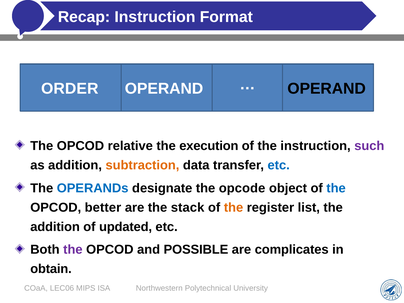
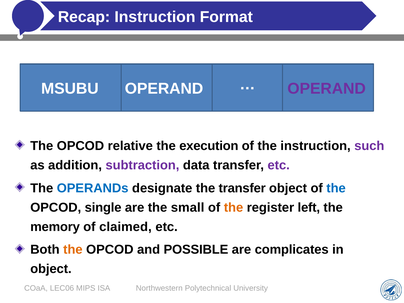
ORDER: ORDER -> MSUBU
OPERAND at (327, 89) colour: black -> purple
subtraction colour: orange -> purple
etc at (279, 165) colour: blue -> purple
the opcode: opcode -> transfer
better: better -> single
stack: stack -> small
list: list -> left
addition at (55, 227): addition -> memory
updated: updated -> claimed
the at (73, 250) colour: purple -> orange
obtain at (51, 269): obtain -> object
